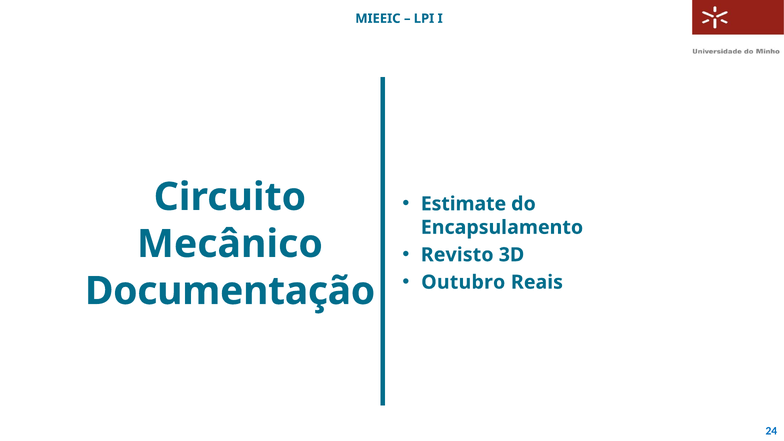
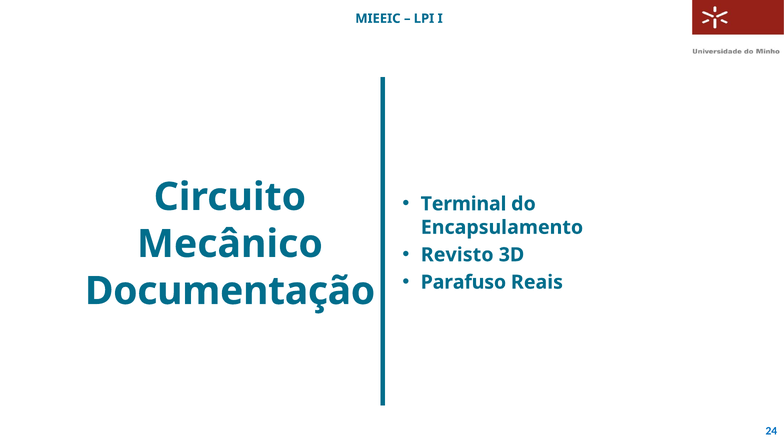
Estimate: Estimate -> Terminal
Outubro: Outubro -> Parafuso
